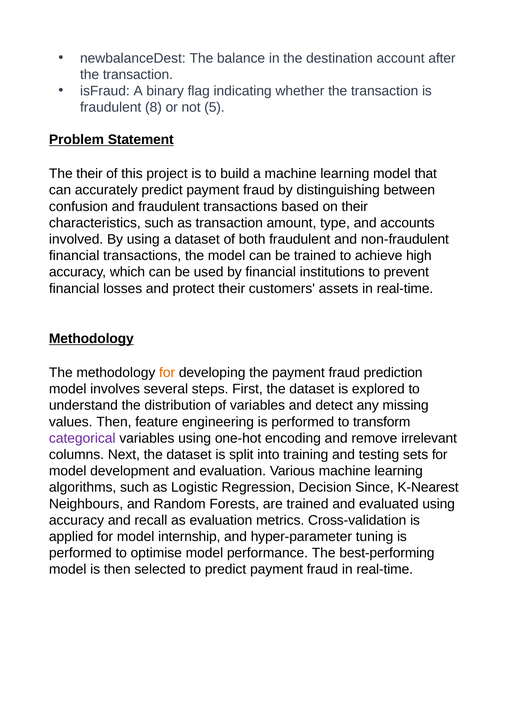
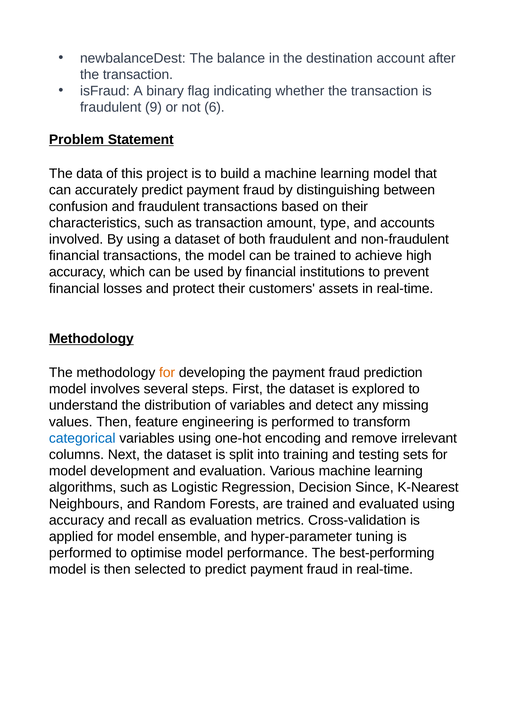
8: 8 -> 9
5: 5 -> 6
The their: their -> data
categorical colour: purple -> blue
internship: internship -> ensemble
